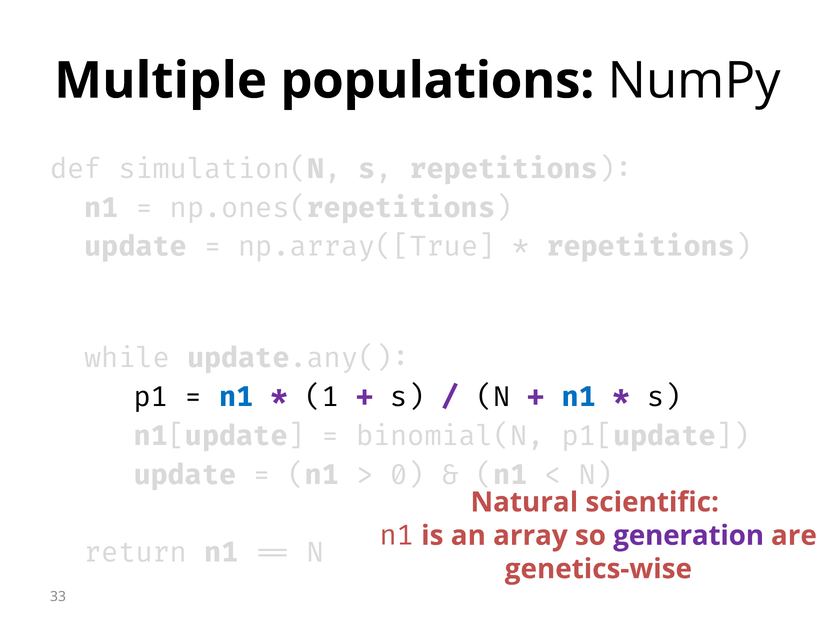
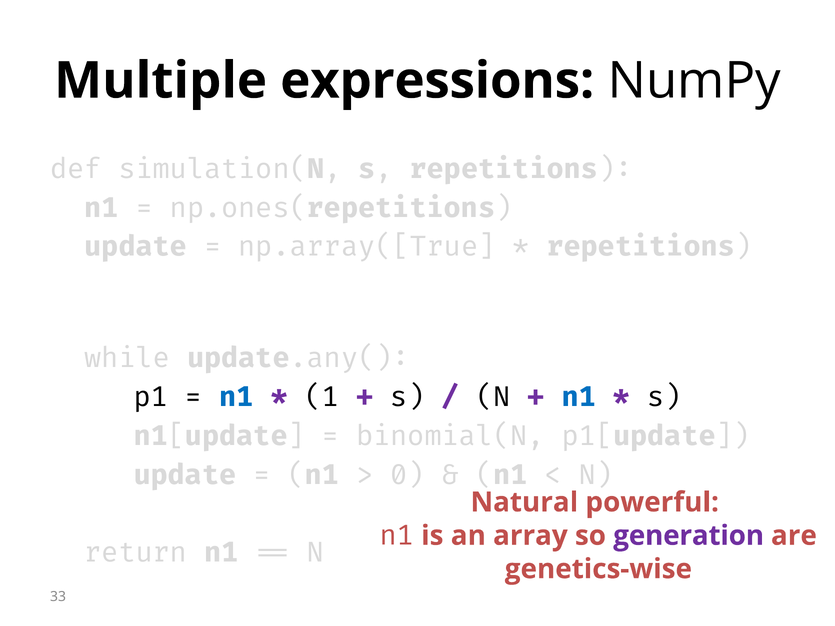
populations: populations -> expressions
scientific: scientific -> powerful
